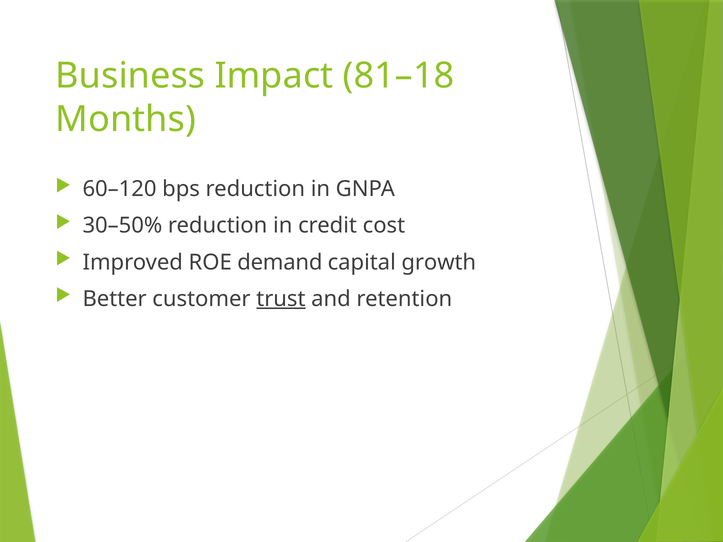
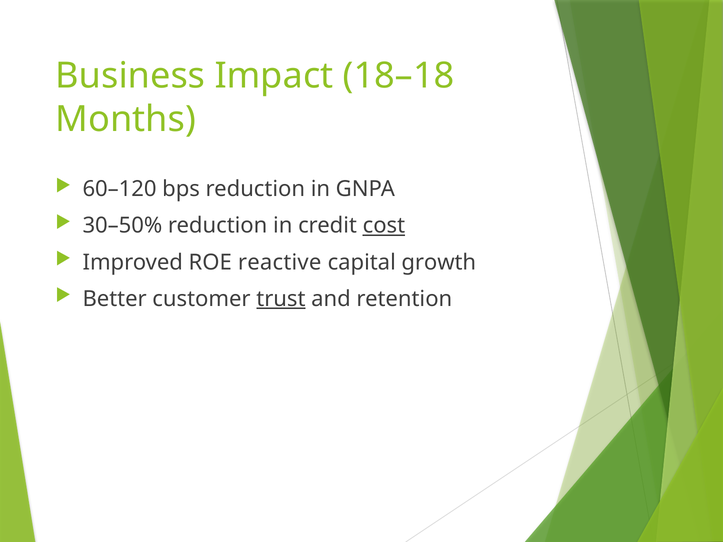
81–18: 81–18 -> 18–18
cost underline: none -> present
demand: demand -> reactive
